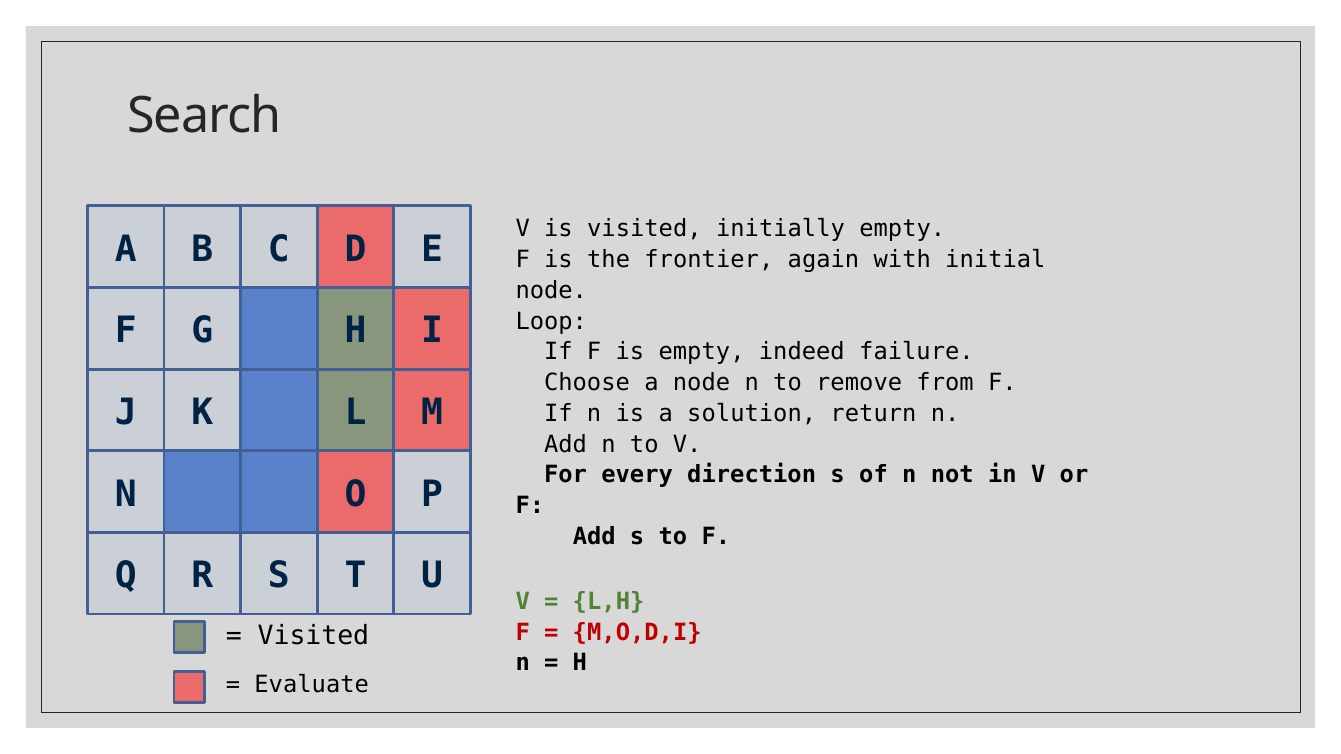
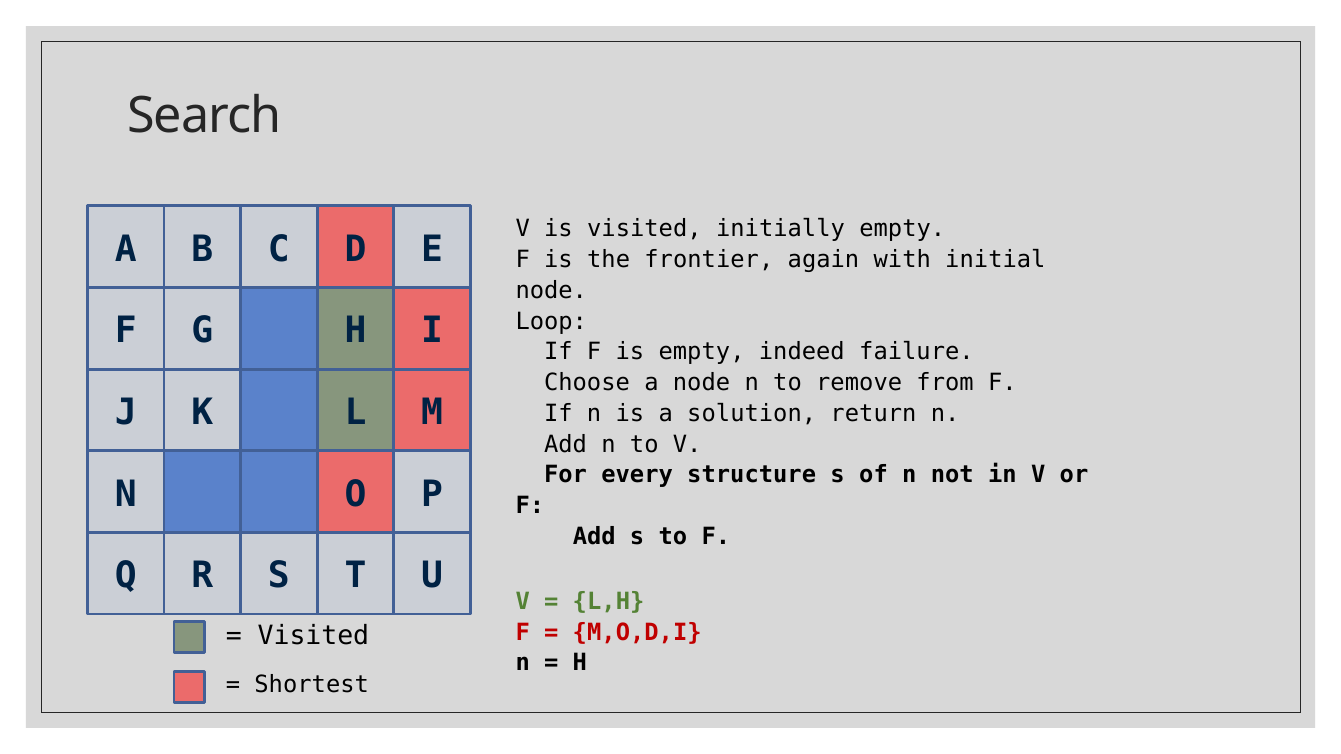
direction: direction -> structure
Evaluate: Evaluate -> Shortest
